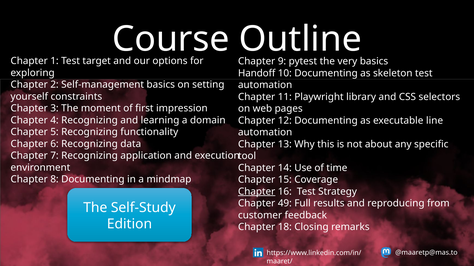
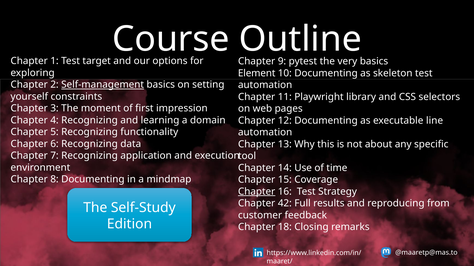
Handoff: Handoff -> Element
Self-management underline: none -> present
49: 49 -> 42
